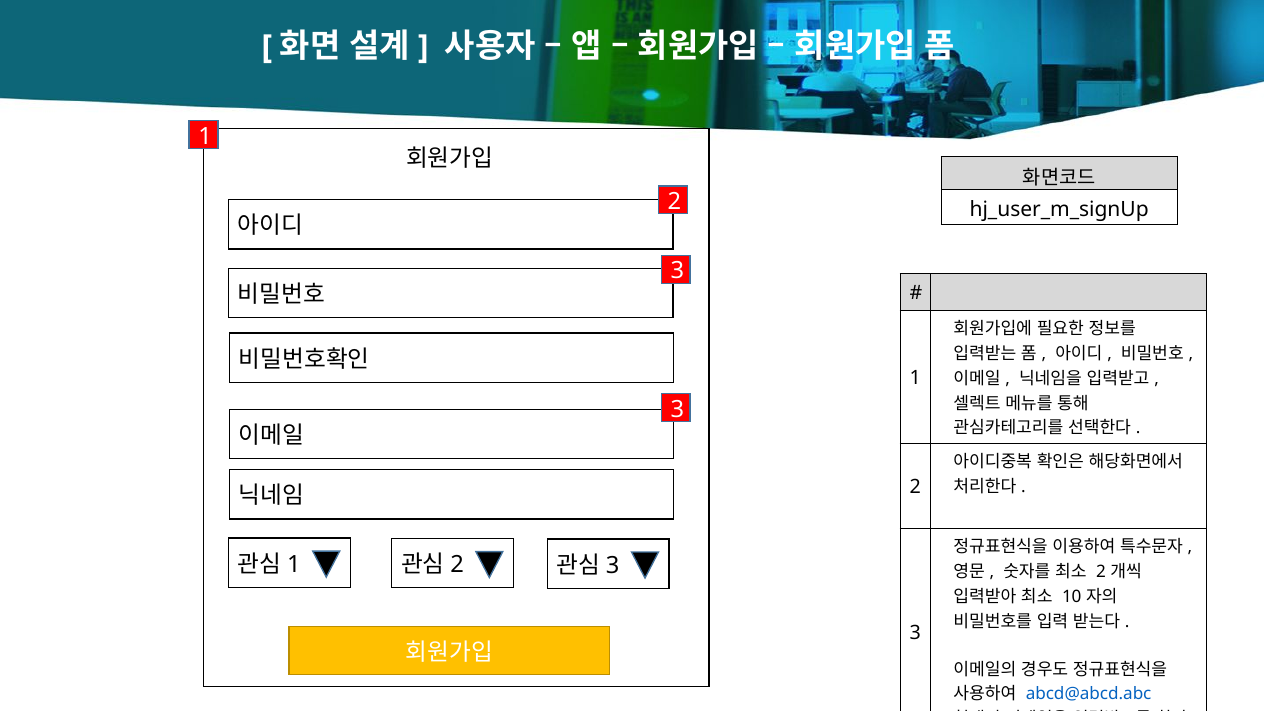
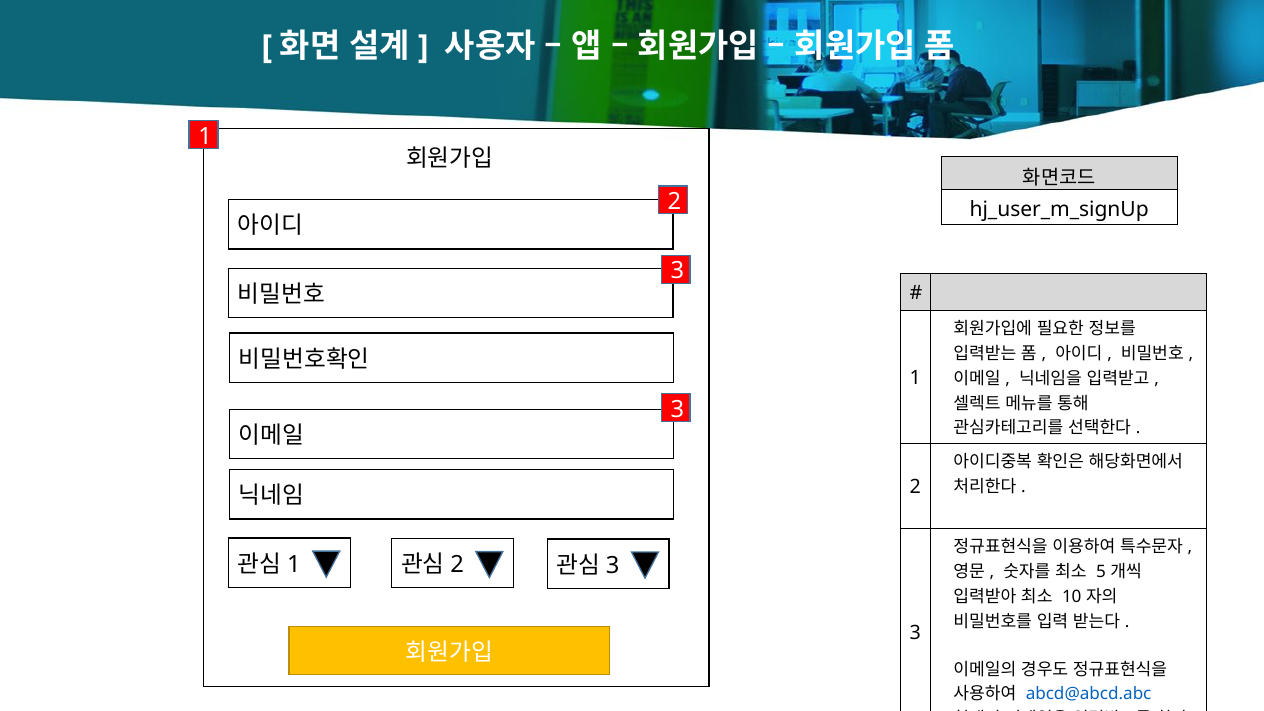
2 at (1101, 572): 2 -> 5
